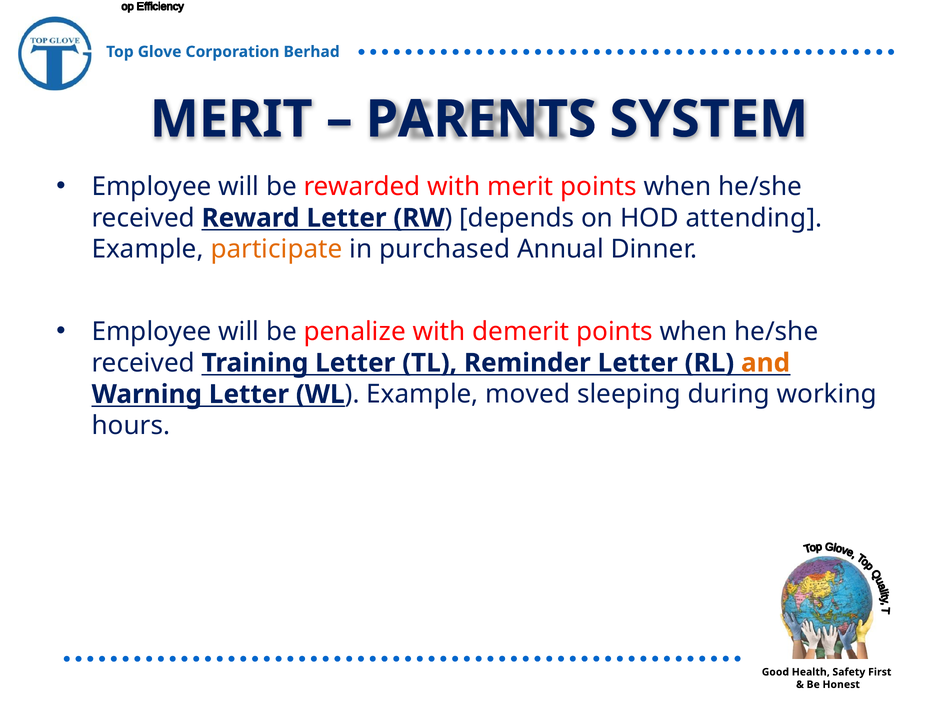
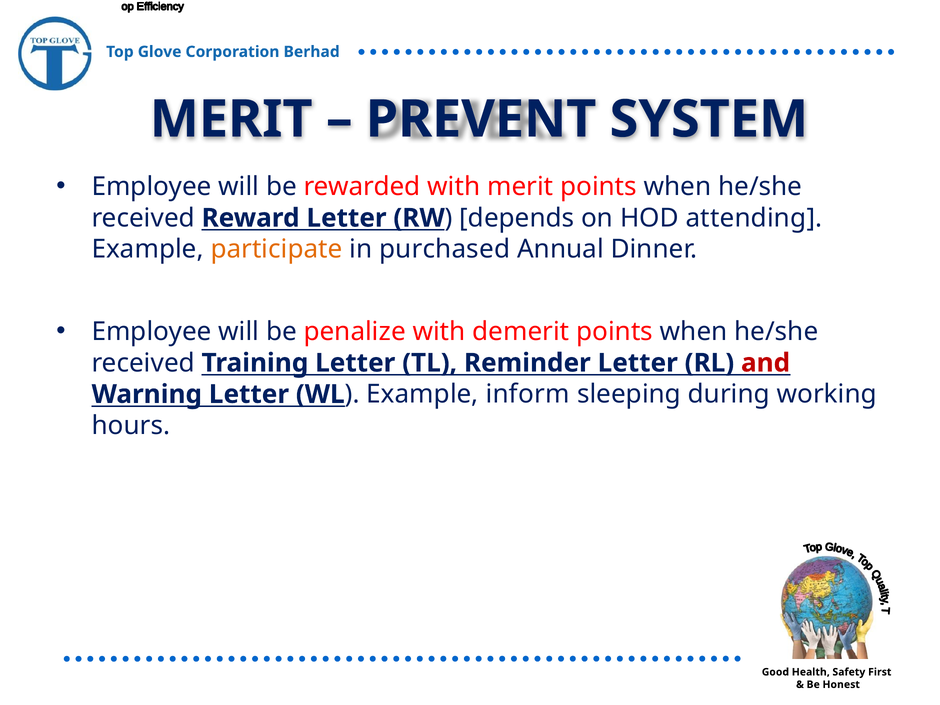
PARENTS: PARENTS -> PREVENT
and colour: orange -> red
moved: moved -> inform
